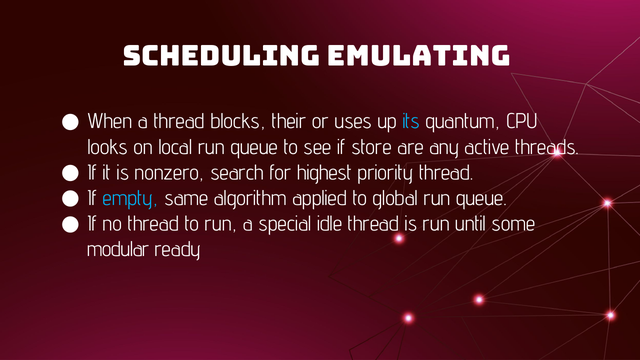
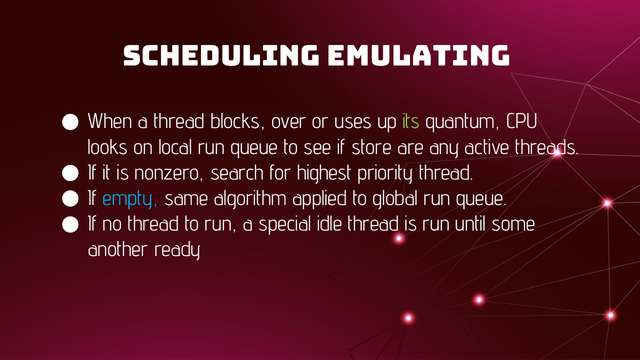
their: their -> over
its colour: light blue -> light green
modular: modular -> another
